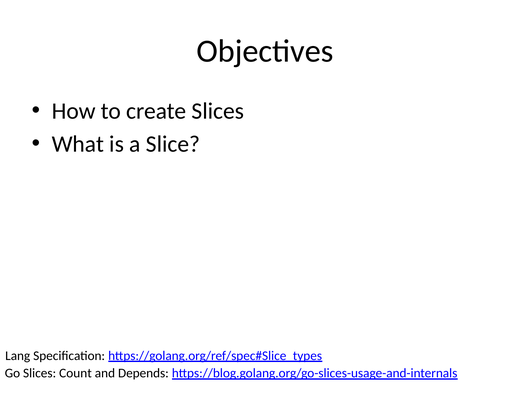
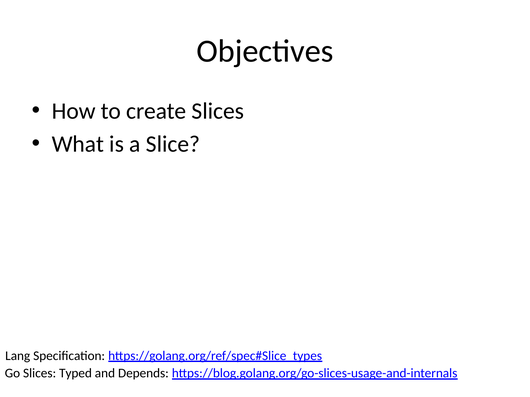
Count: Count -> Typed
